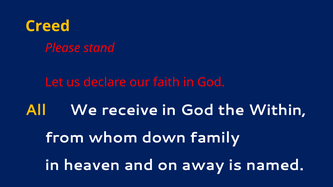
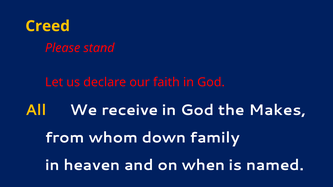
Within: Within -> Makes
away: away -> when
